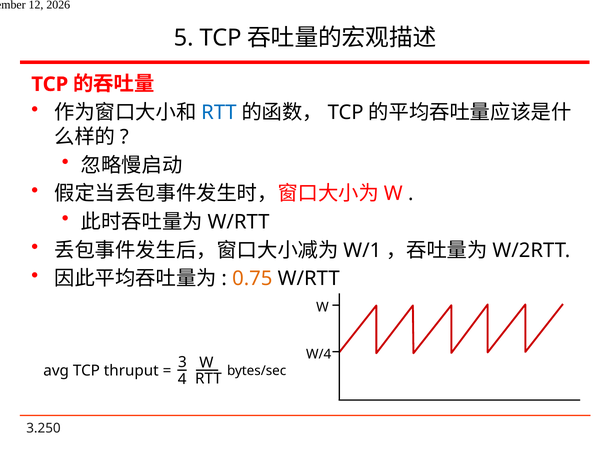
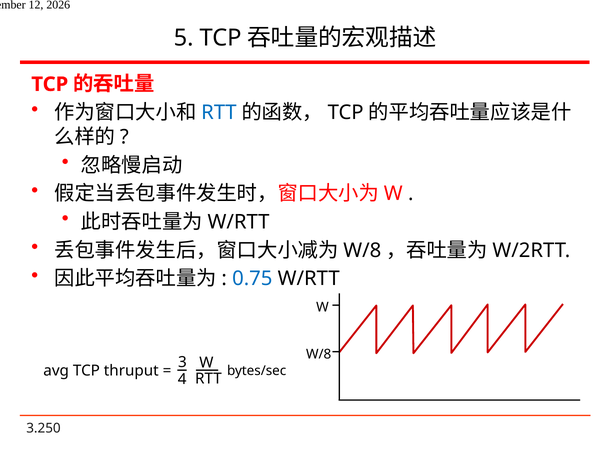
W/1 at (362, 251): W/1 -> W/8
0.75 colour: orange -> blue
W/4 at (319, 355): W/4 -> W/8
